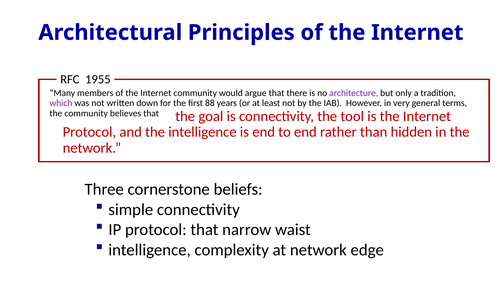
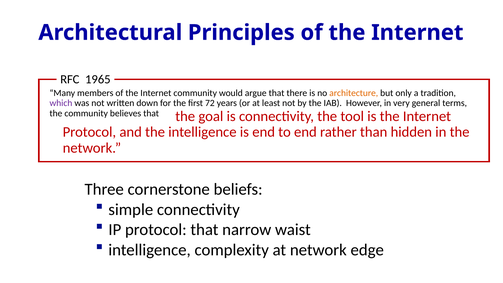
1955: 1955 -> 1965
architecture colour: purple -> orange
88: 88 -> 72
